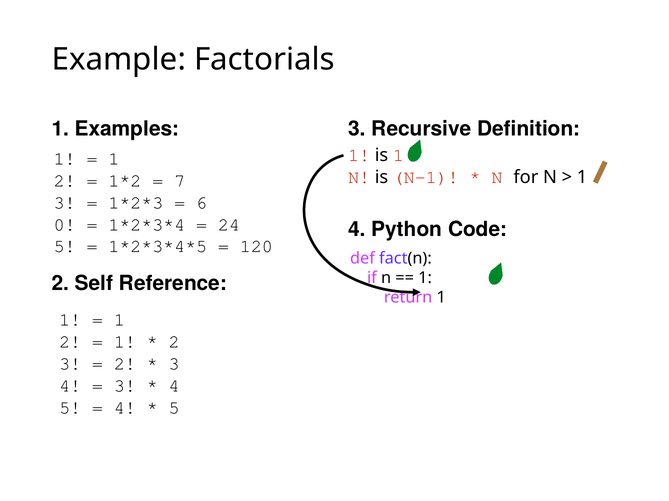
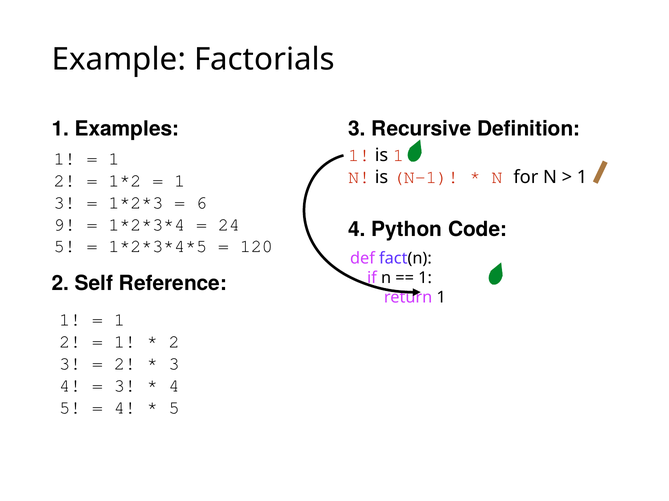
7 at (180, 181): 7 -> 1
0: 0 -> 9
